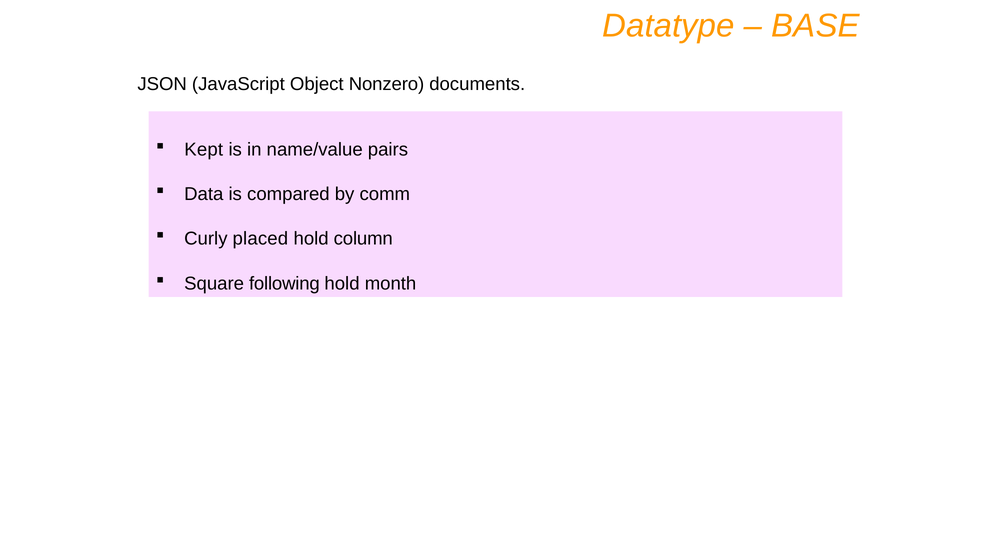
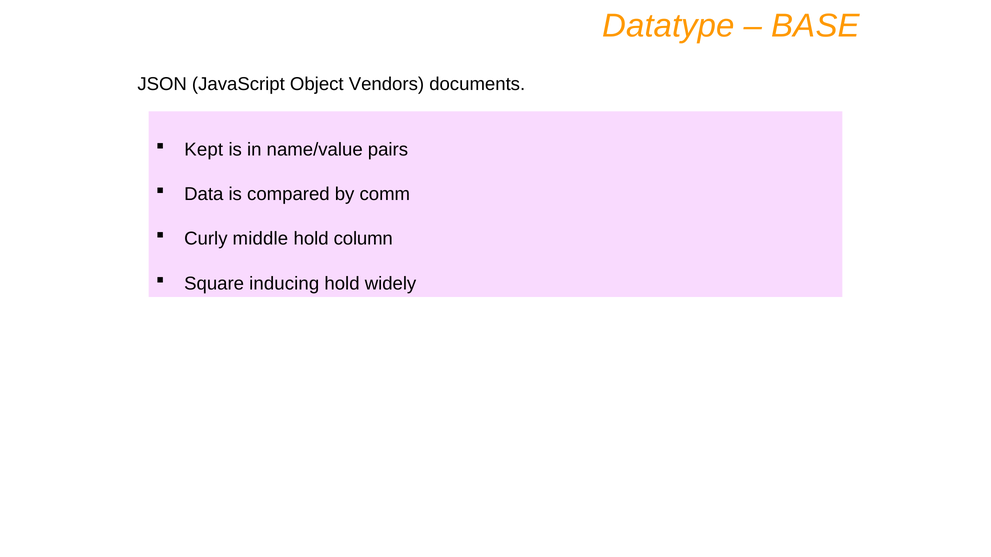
Nonzero: Nonzero -> Vendors
placed: placed -> middle
following: following -> inducing
month: month -> widely
